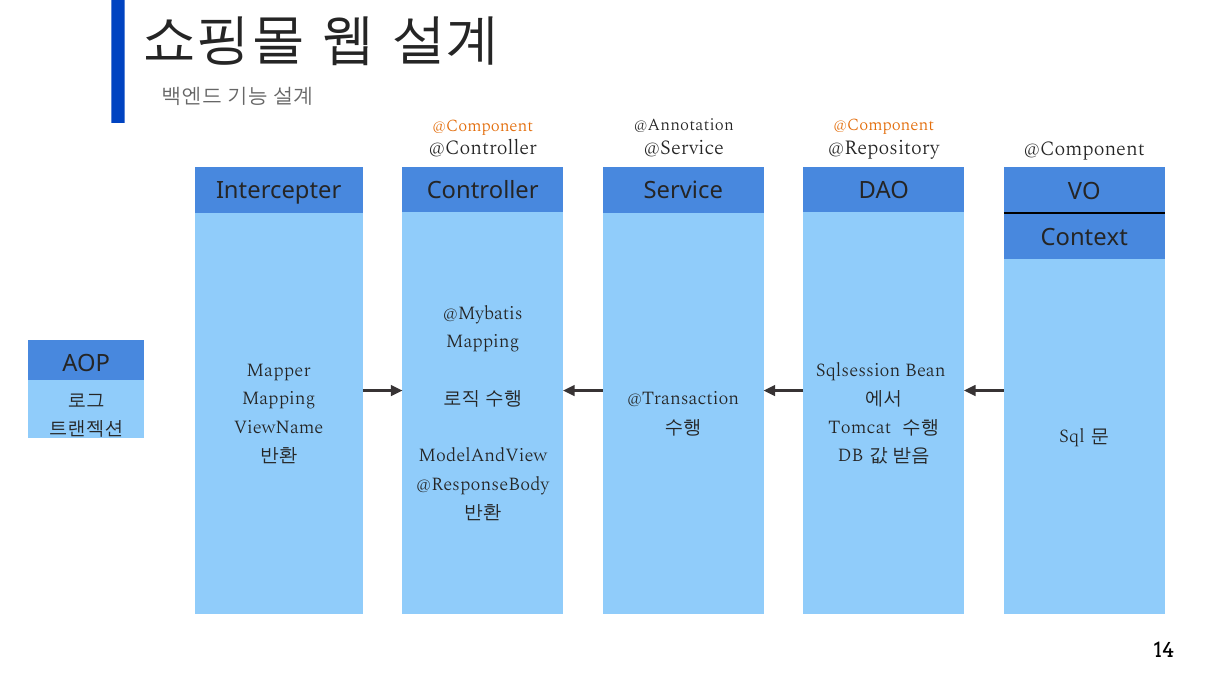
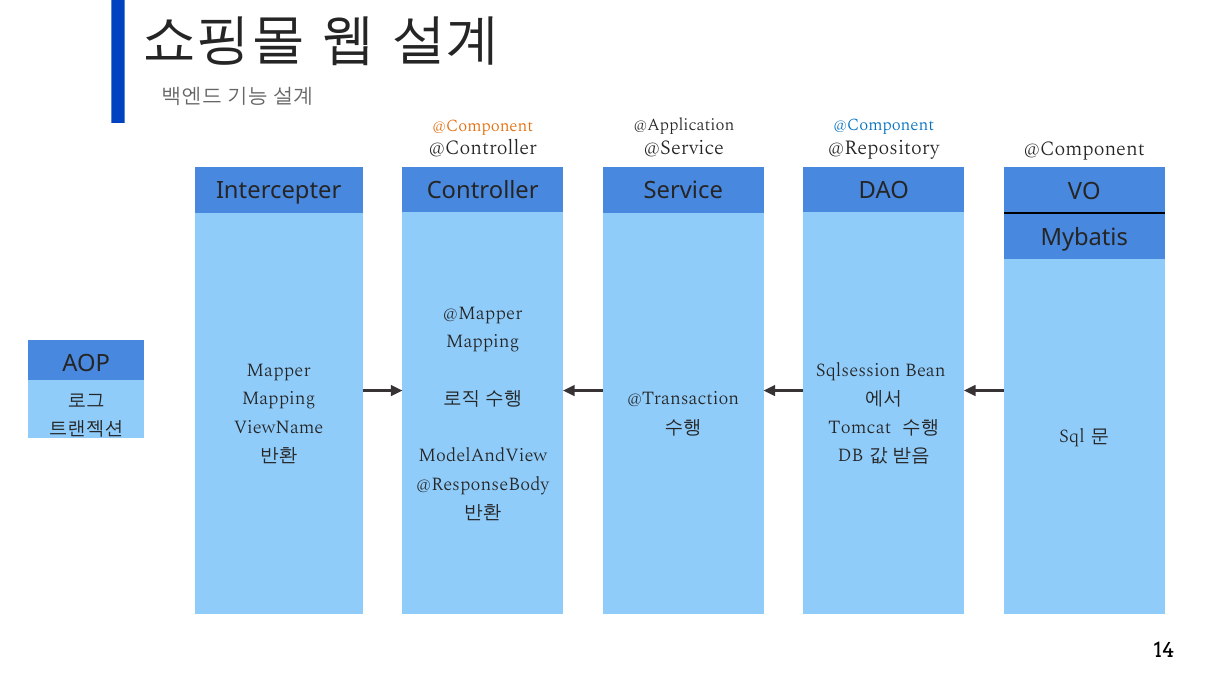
@Annotation: @Annotation -> @Application
@Component at (884, 125) colour: orange -> blue
Context: Context -> Mybatis
@Mybatis: @Mybatis -> @Mapper
